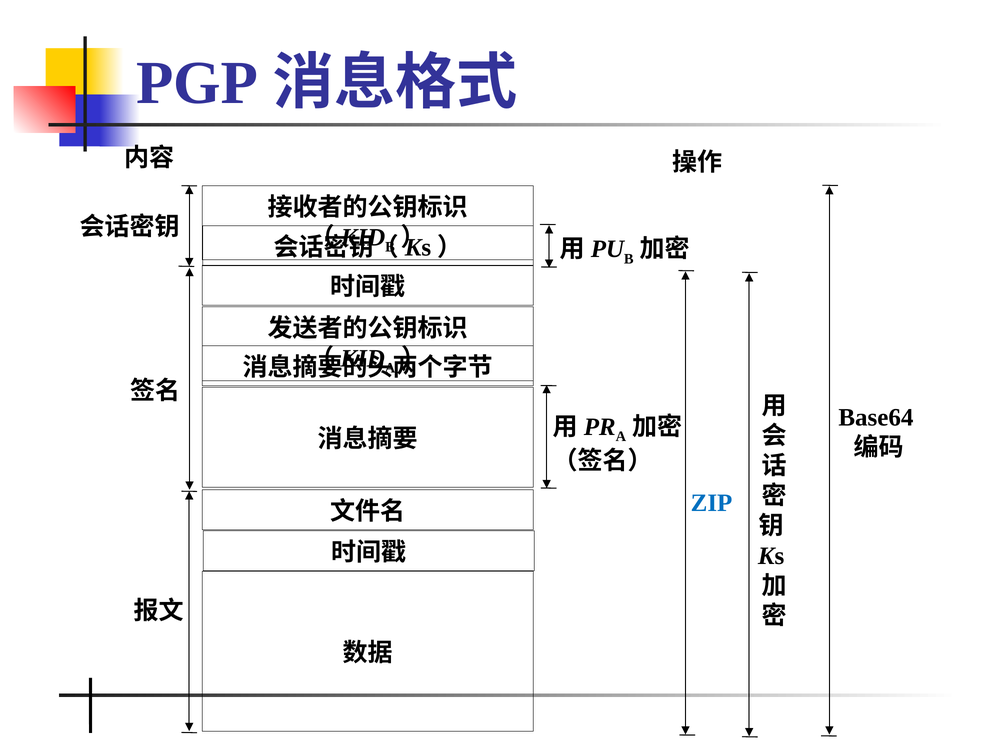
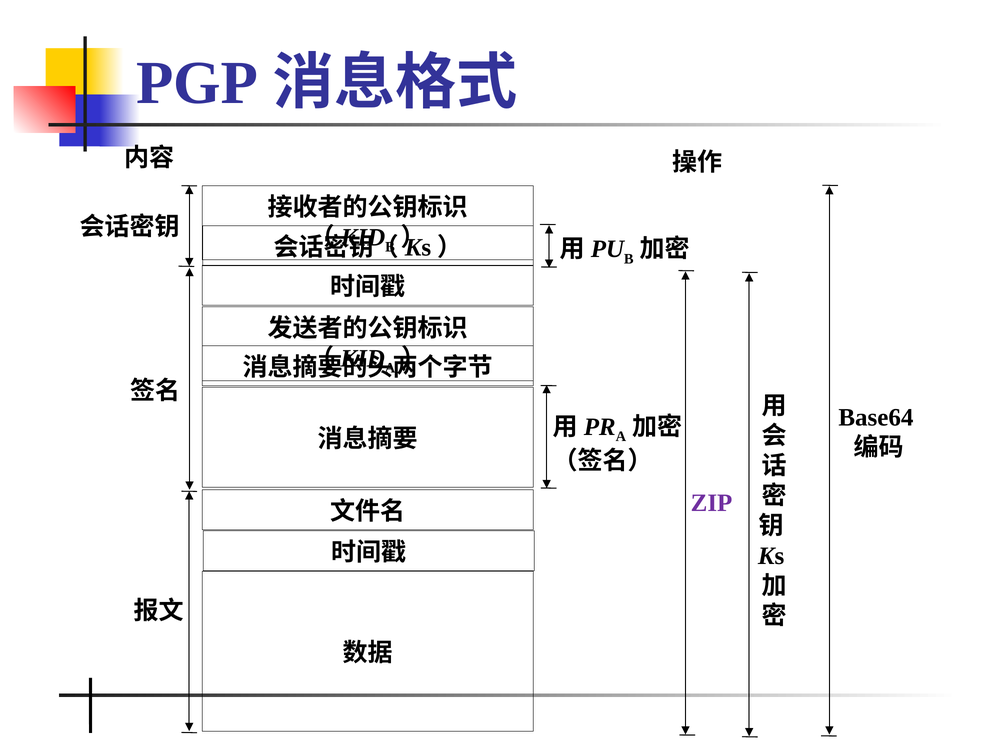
ZIP colour: blue -> purple
